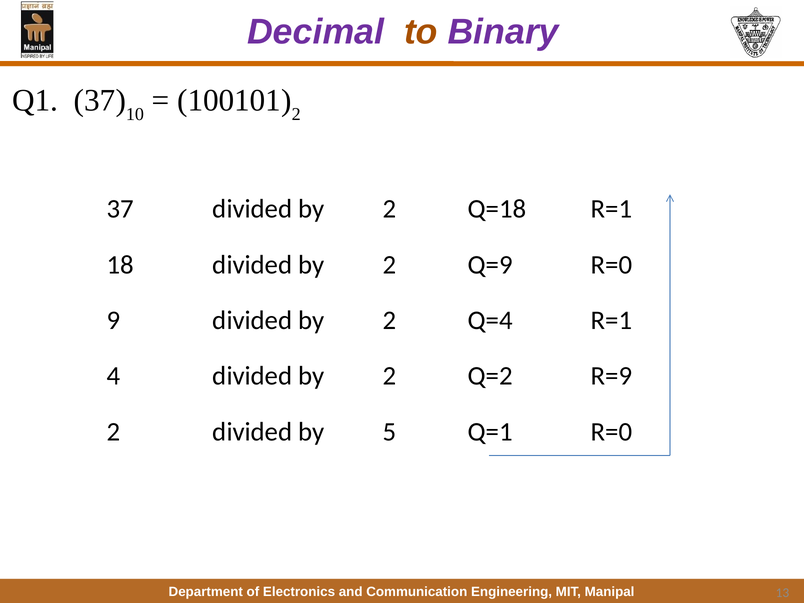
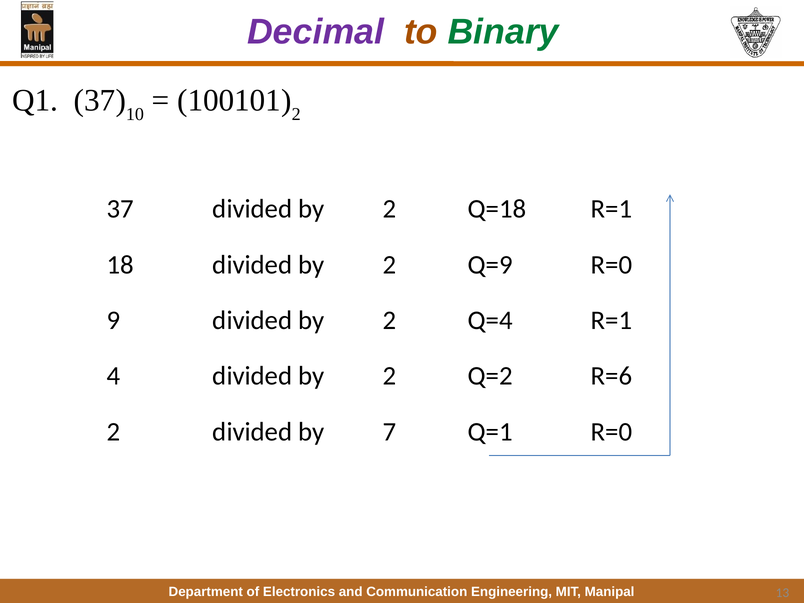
Binary colour: purple -> green
R=9: R=9 -> R=6
5: 5 -> 7
